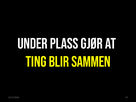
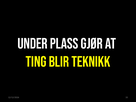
SAMMEN: SAMMEN -> TEKNIKK
